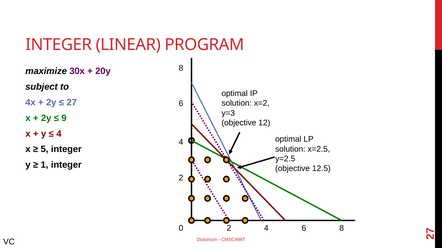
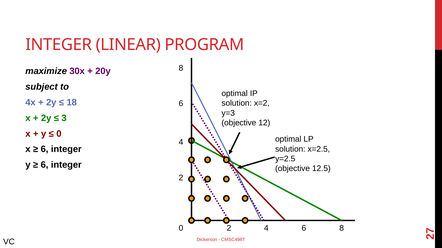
27: 27 -> 18
9: 9 -> 3
4 at (59, 134): 4 -> 0
5 at (45, 150): 5 -> 6
1 at (45, 165): 1 -> 6
